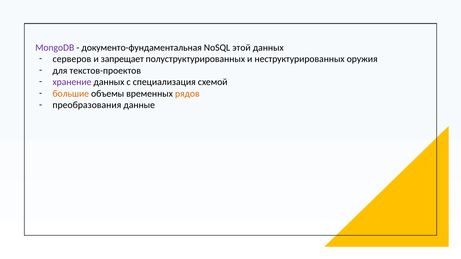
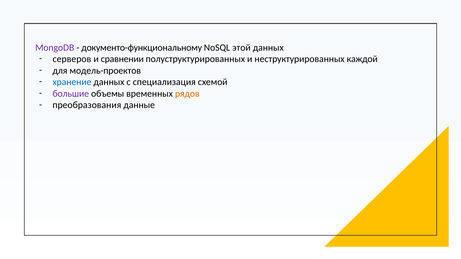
документо-фундаментальная: документо-фундаментальная -> документо-функциональному
запрещает: запрещает -> сравнении
оружия: оружия -> каждой
текстов-проектов: текстов-проектов -> модель-проектов
хранение colour: purple -> blue
большие colour: orange -> purple
